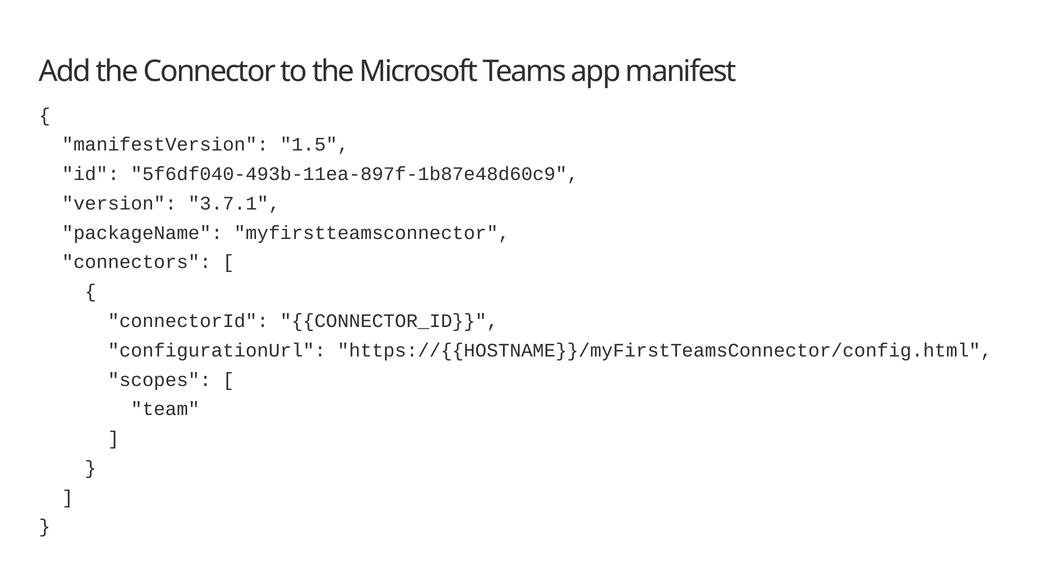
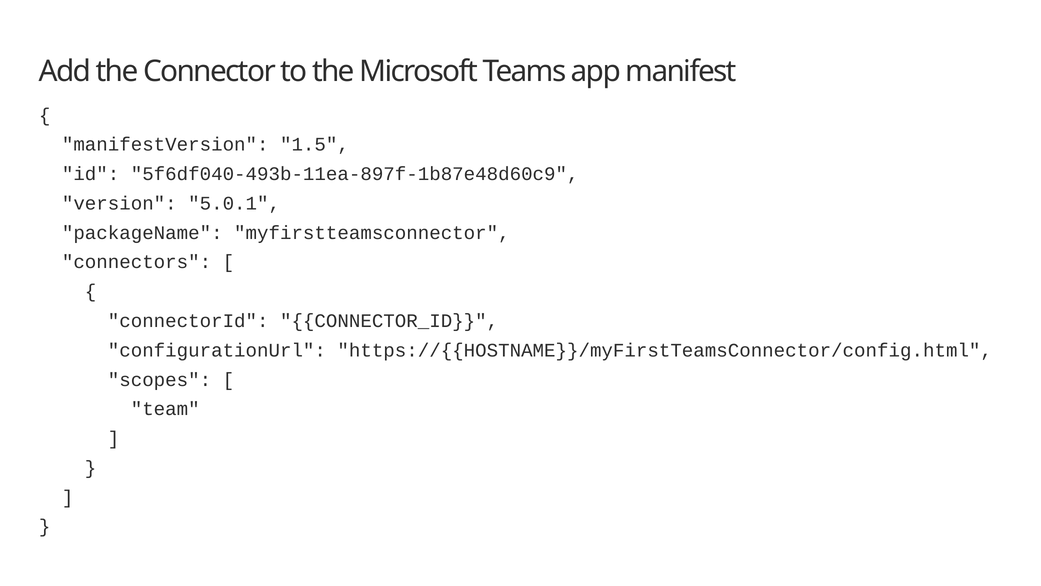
3.7.1: 3.7.1 -> 5.0.1
